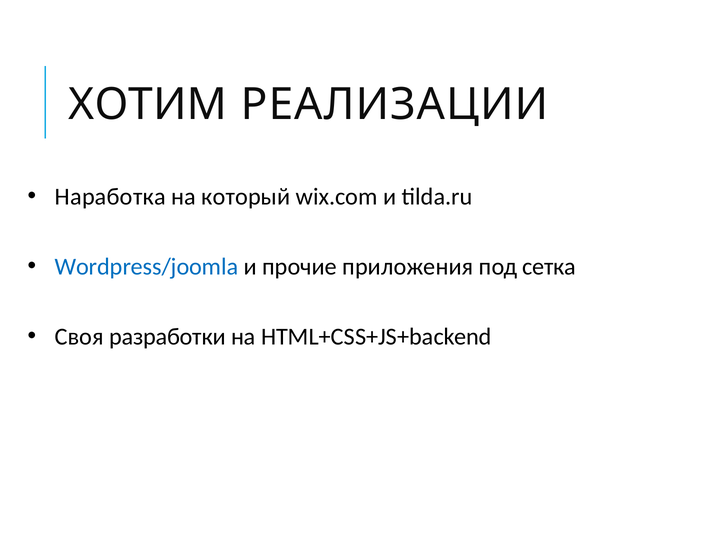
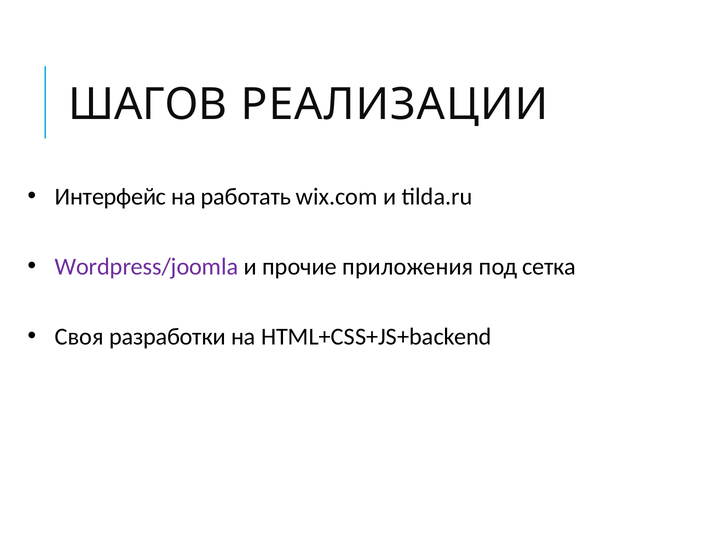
ХОТИМ: ХОТИМ -> ШАГОВ
Наработка: Наработка -> Интерфейс
который: который -> работать
Wordpress/joomla colour: blue -> purple
